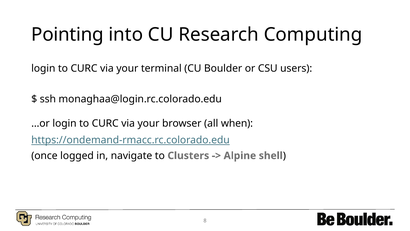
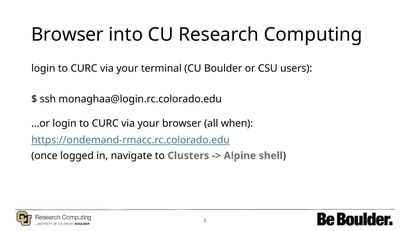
Pointing at (68, 34): Pointing -> Browser
